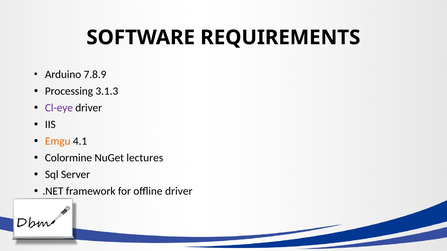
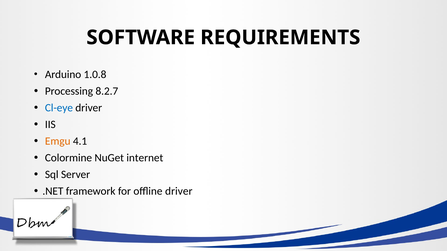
7.8.9: 7.8.9 -> 1.0.8
3.1.3: 3.1.3 -> 8.2.7
Cl-eye colour: purple -> blue
lectures: lectures -> internet
